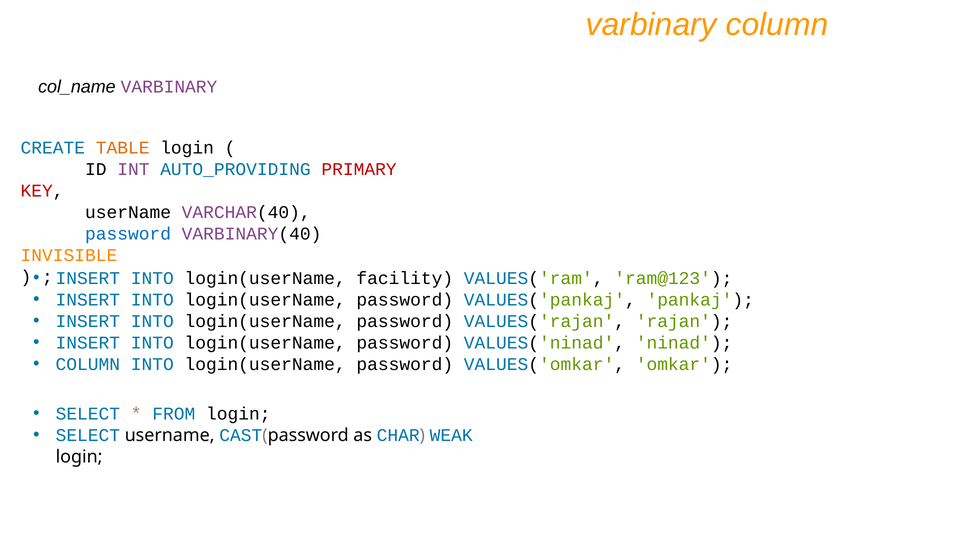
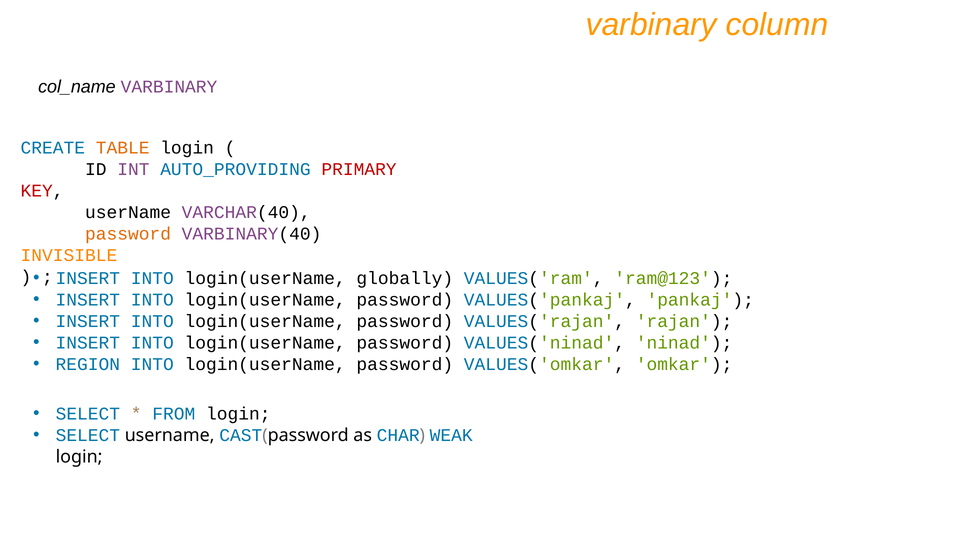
password at (128, 234) colour: blue -> orange
facility: facility -> globally
COLUMN at (88, 364): COLUMN -> REGION
